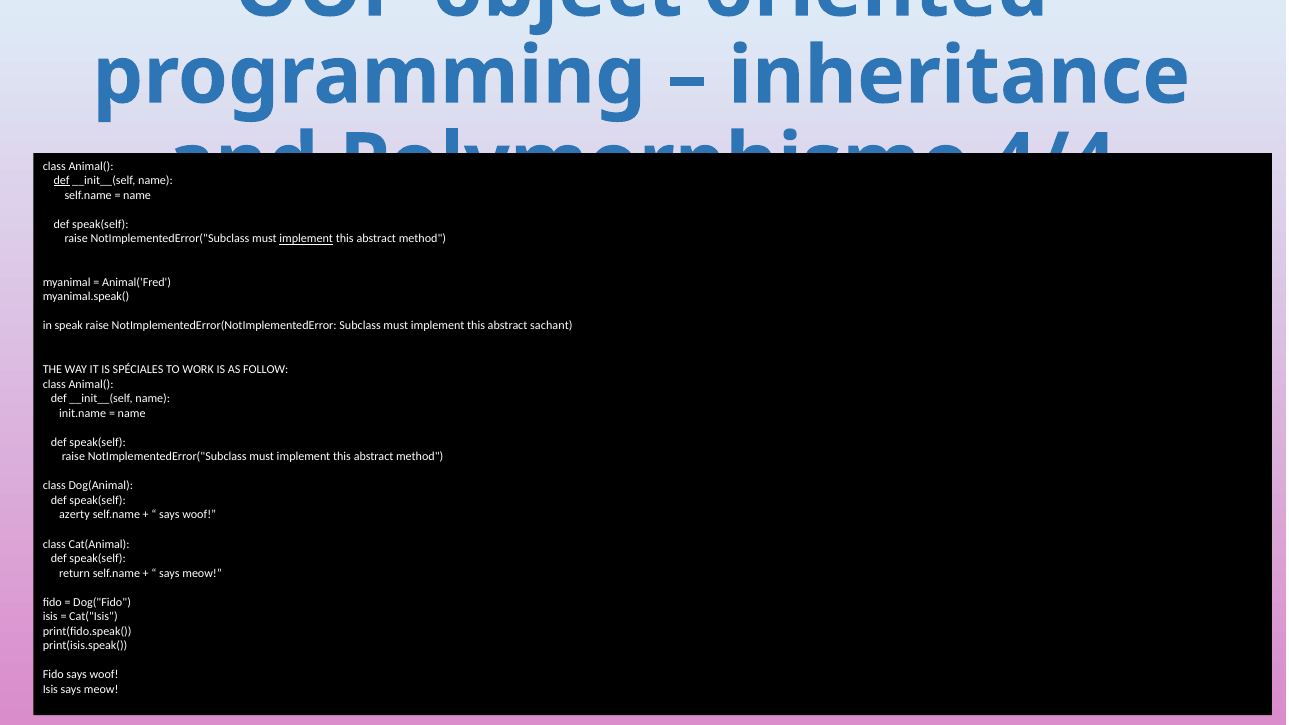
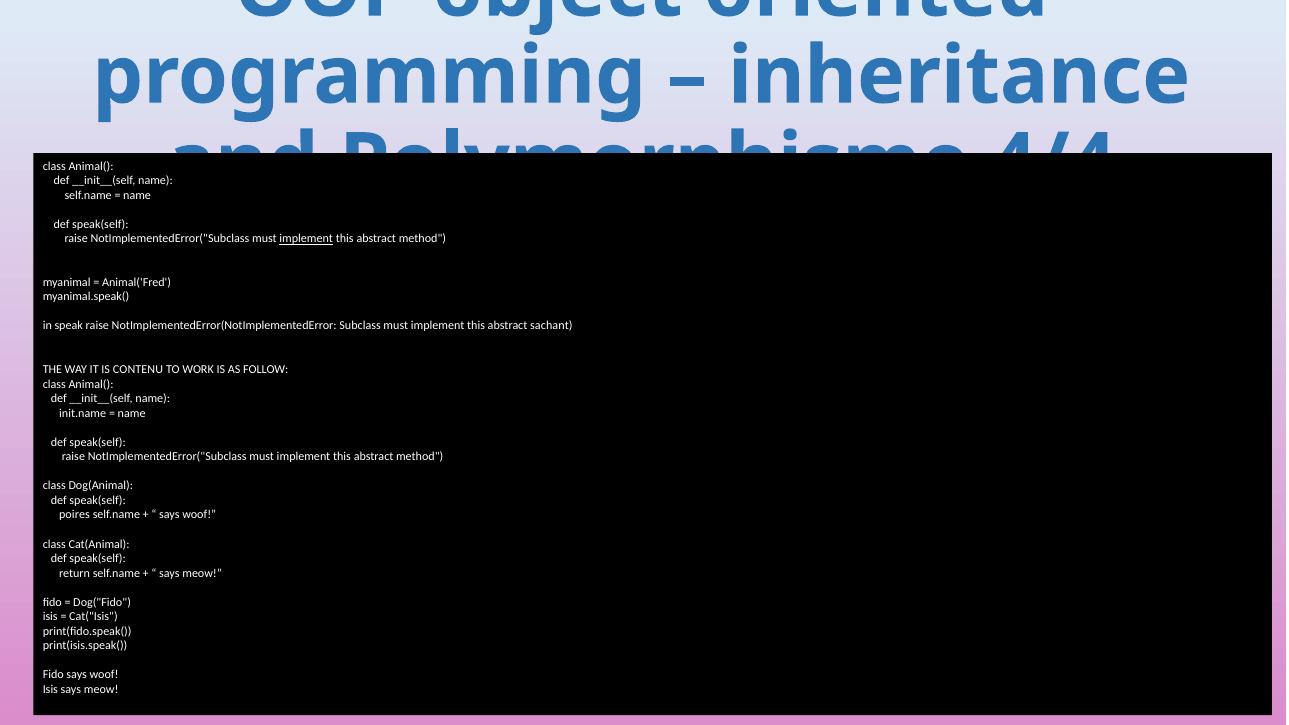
def at (62, 181) underline: present -> none
SPÉCIALES: SPÉCIALES -> CONTENU
azerty: azerty -> poires
